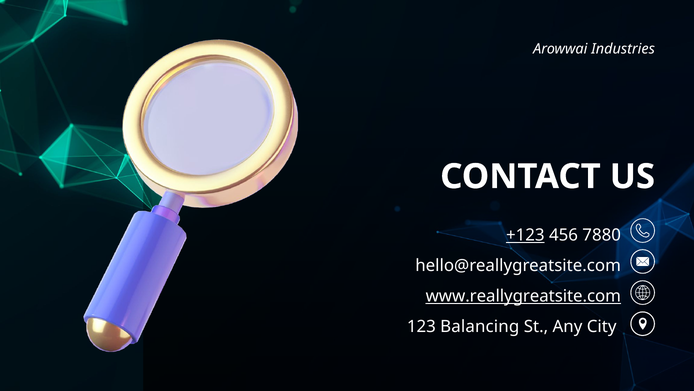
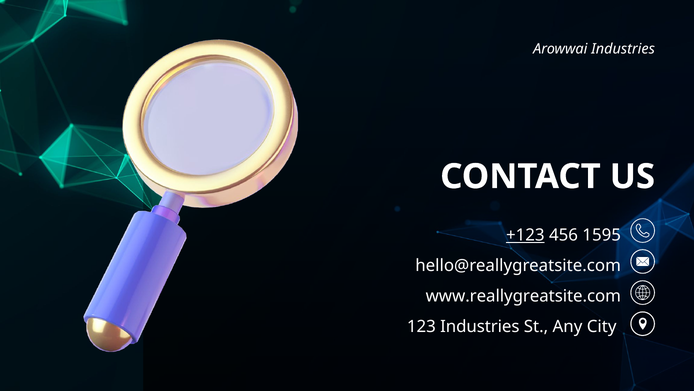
7880: 7880 -> 1595
www.reallygreatsite.com underline: present -> none
123 Balancing: Balancing -> Industries
